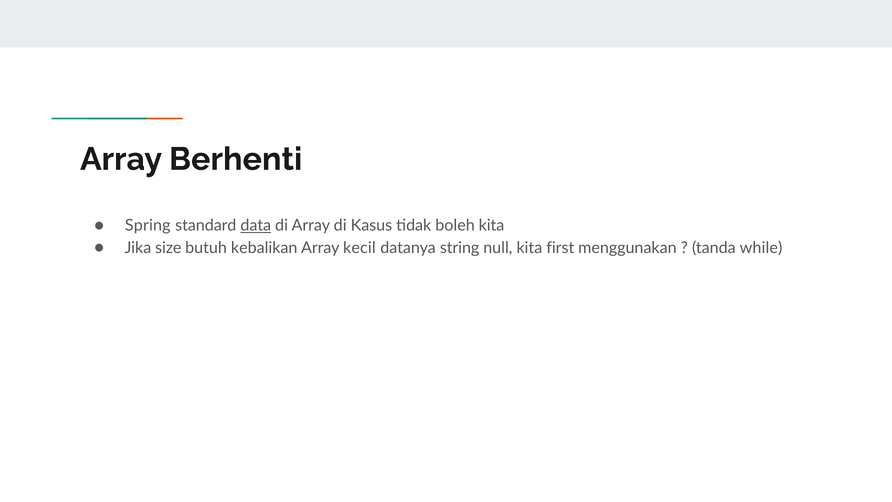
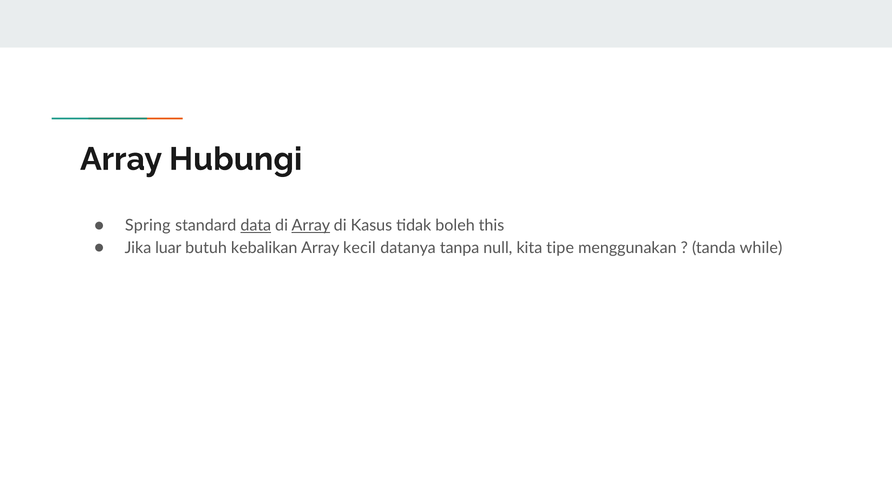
Berhenti: Berhenti -> Hubungi
Array at (311, 225) underline: none -> present
boleh kita: kita -> this
size: size -> luar
string: string -> tanpa
first: first -> tipe
